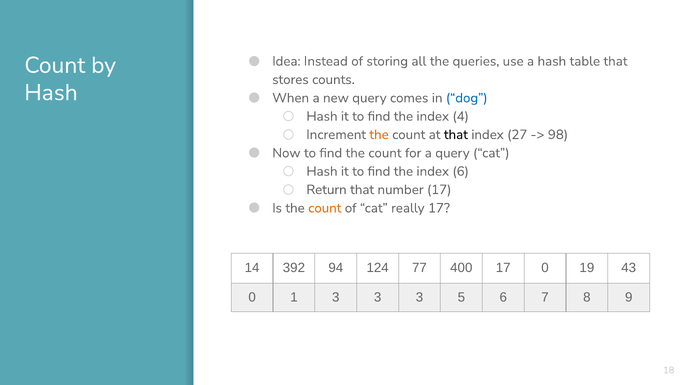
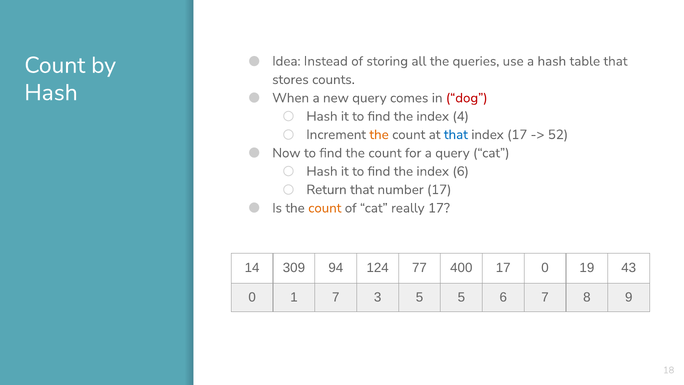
dog colour: blue -> red
that at (456, 135) colour: black -> blue
index 27: 27 -> 17
98: 98 -> 52
392: 392 -> 309
1 3: 3 -> 7
3 at (420, 297): 3 -> 5
